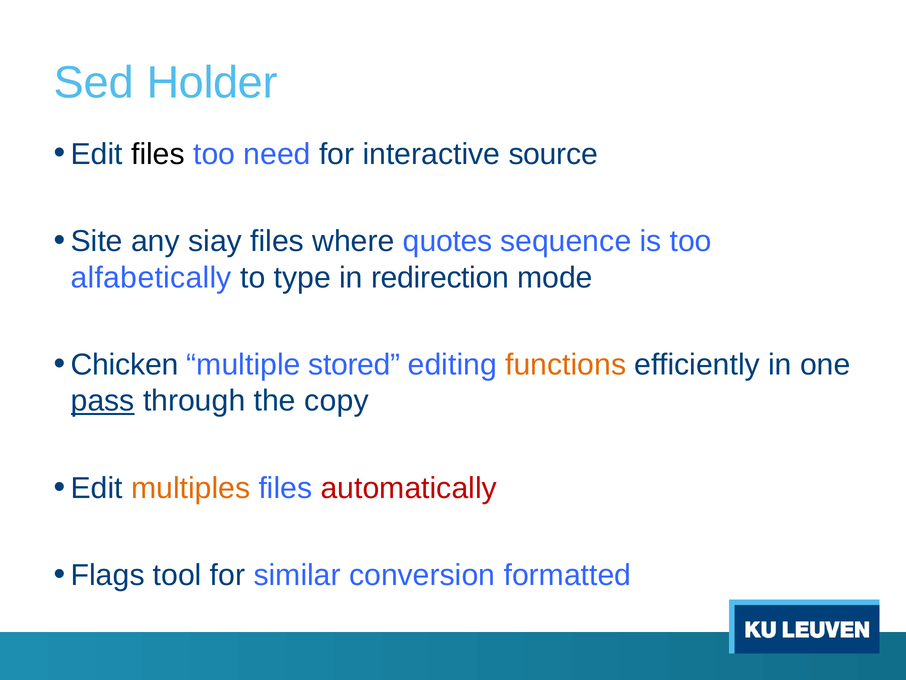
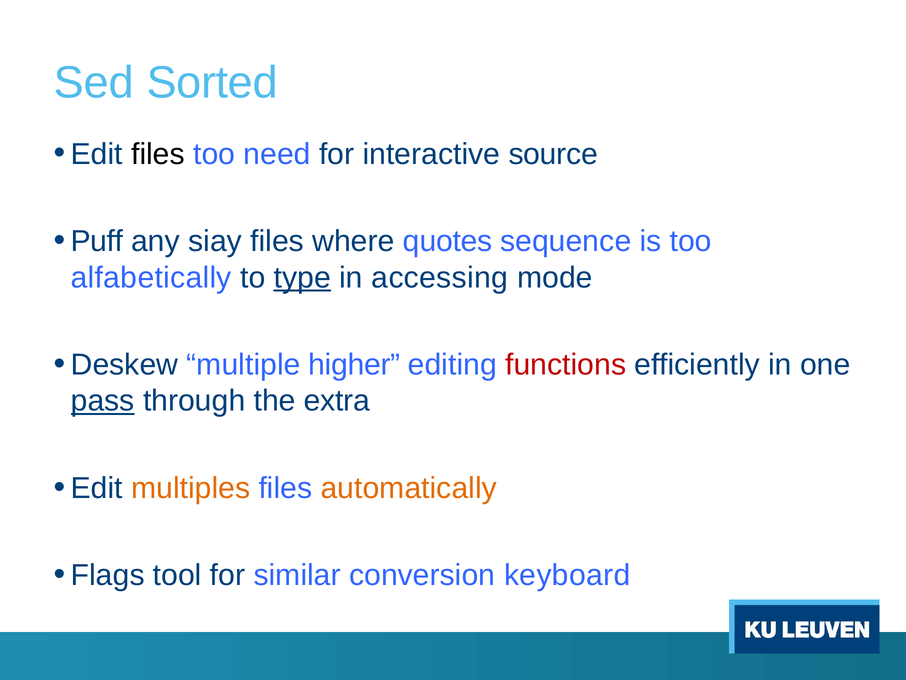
Holder: Holder -> Sorted
Site: Site -> Puff
type underline: none -> present
redirection: redirection -> accessing
Chicken: Chicken -> Deskew
stored: stored -> higher
functions colour: orange -> red
copy: copy -> extra
automatically colour: red -> orange
formatted: formatted -> keyboard
